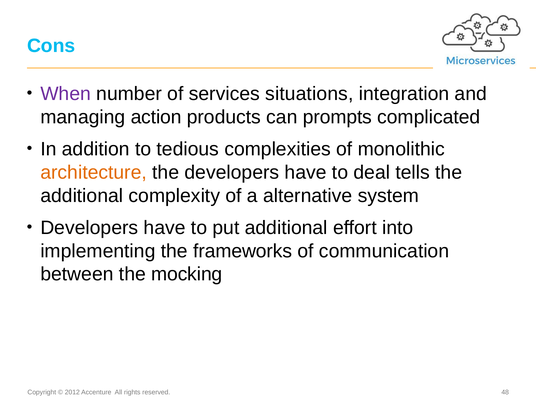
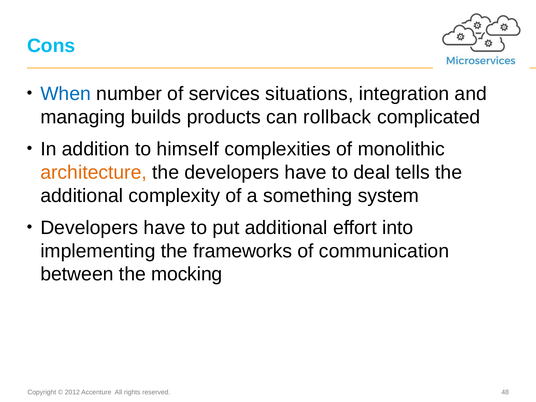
When colour: purple -> blue
action: action -> builds
prompts: prompts -> rollback
tedious: tedious -> himself
alternative: alternative -> something
